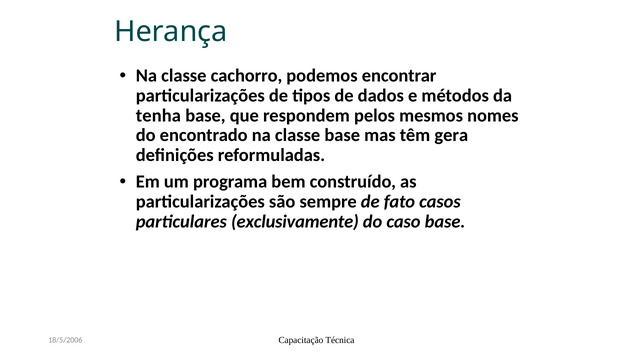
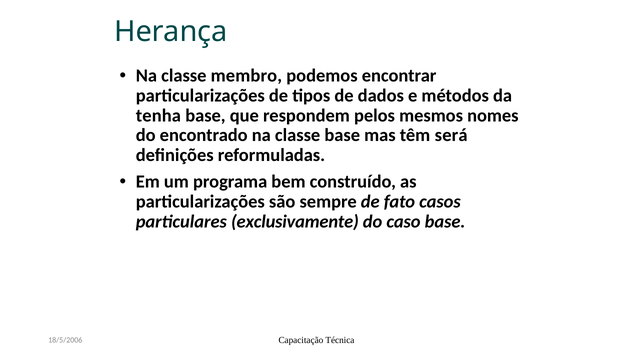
cachorro: cachorro -> membro
gera: gera -> será
